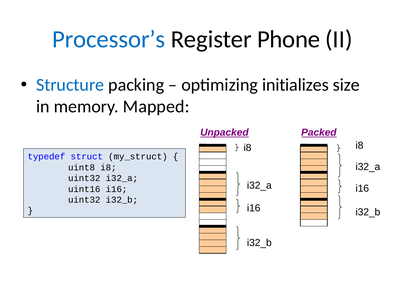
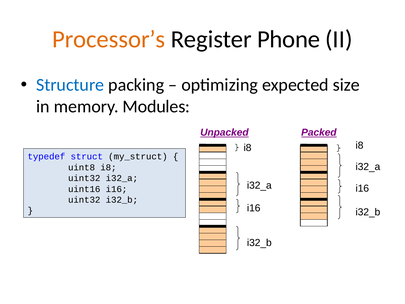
Processor’s colour: blue -> orange
initializes: initializes -> expected
Mapped: Mapped -> Modules
